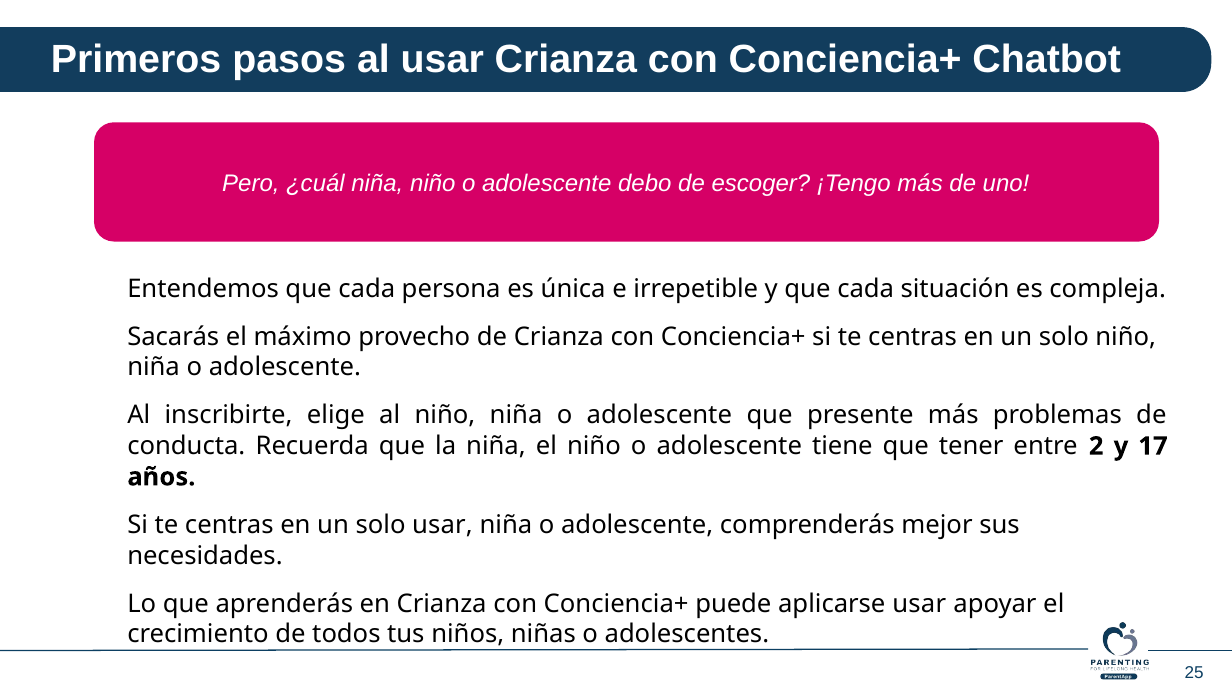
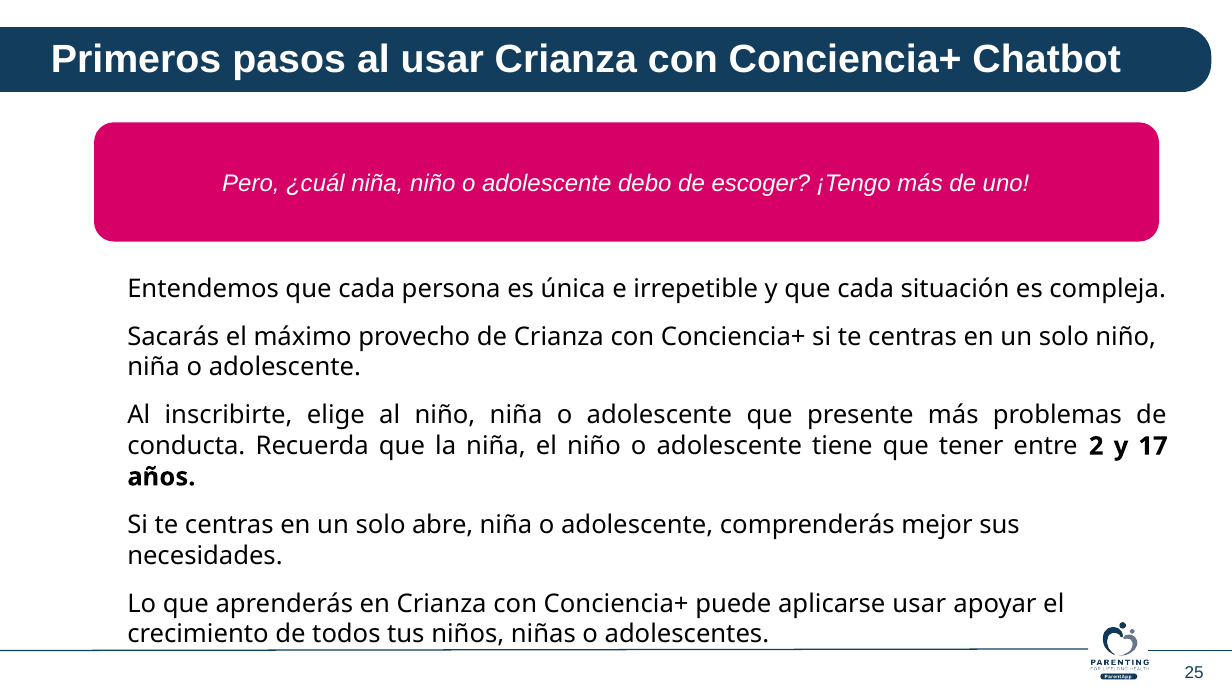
solo usar: usar -> abre
